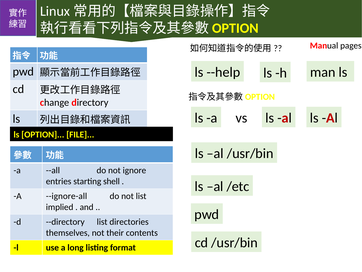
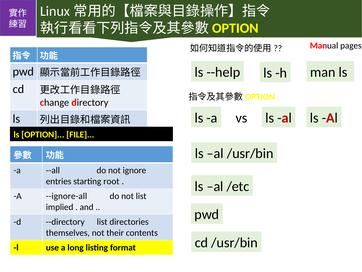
shell: shell -> root
